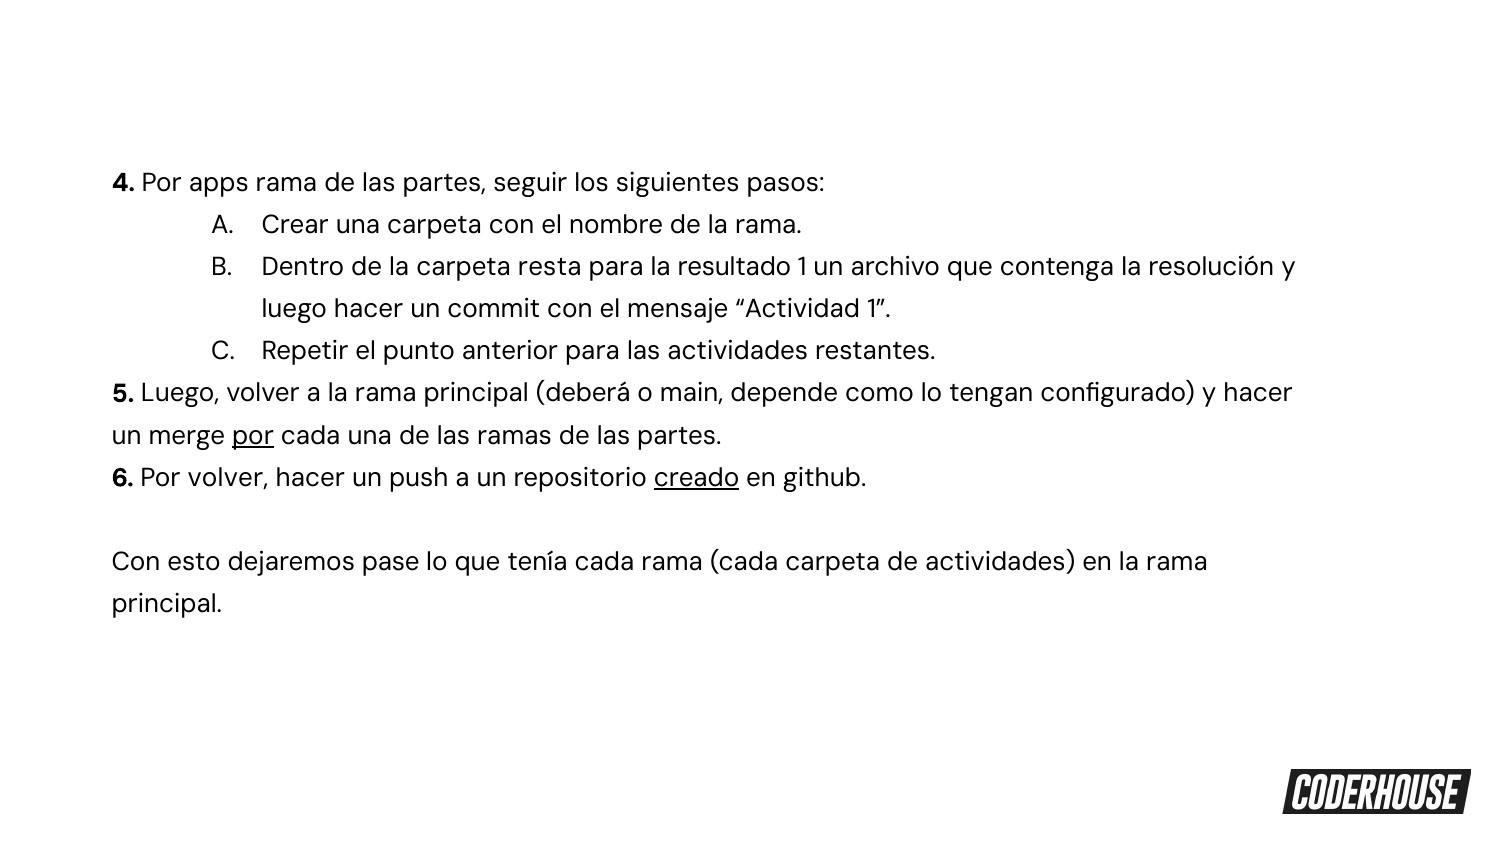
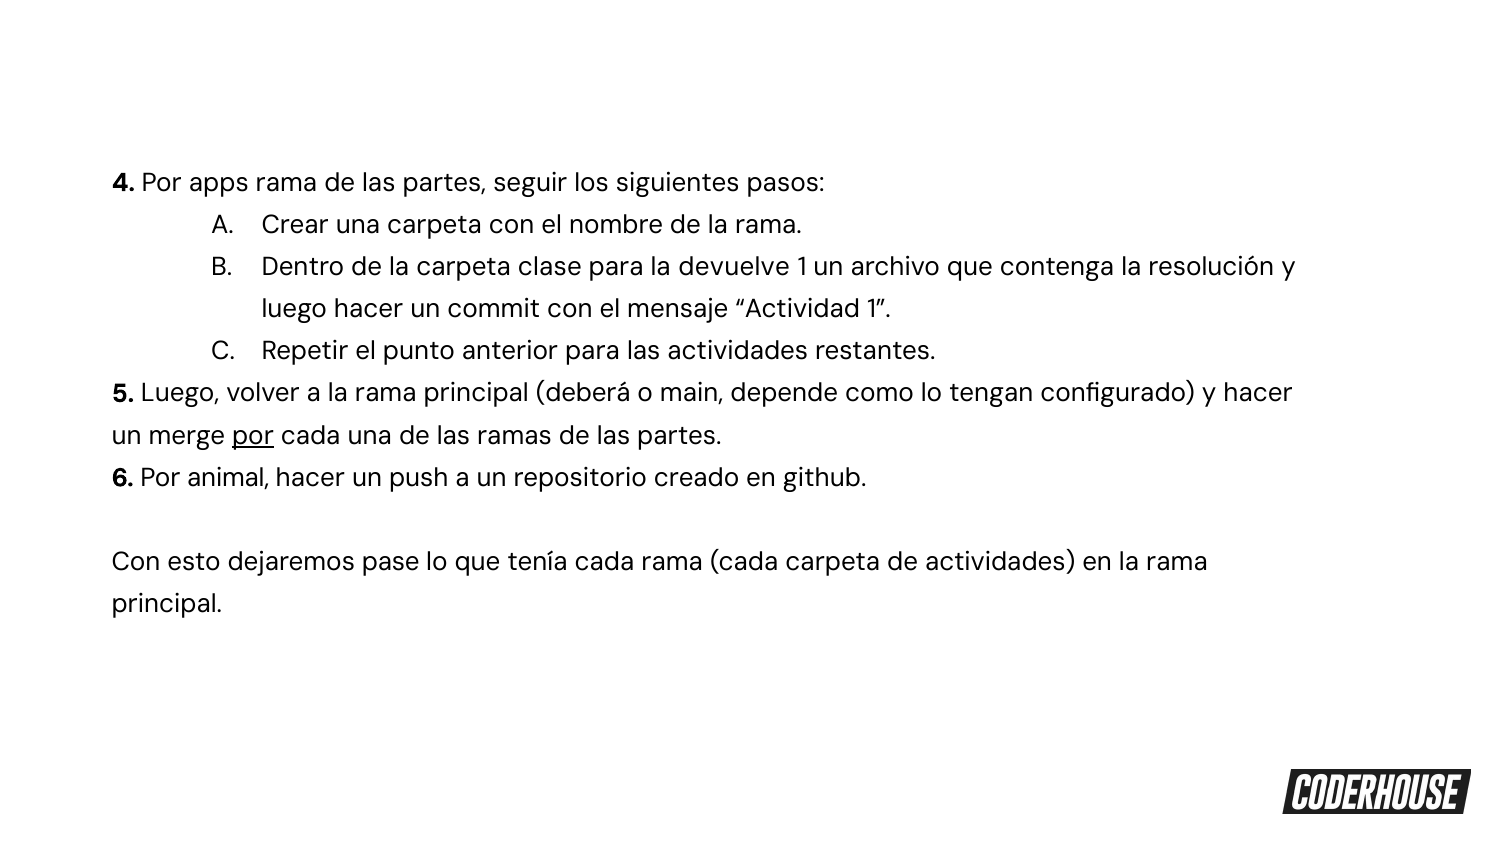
resta: resta -> clase
resultado: resultado -> devuelve
Por volver: volver -> animal
creado underline: present -> none
